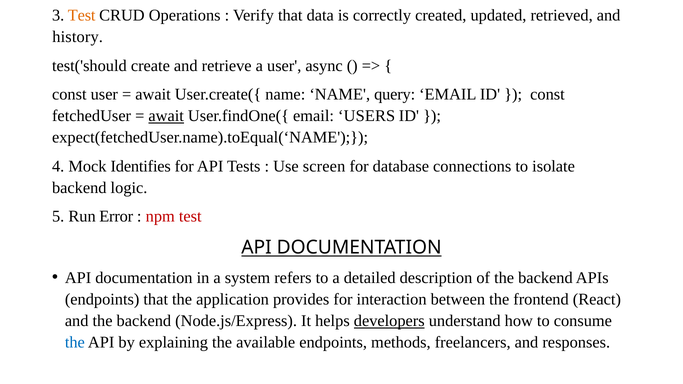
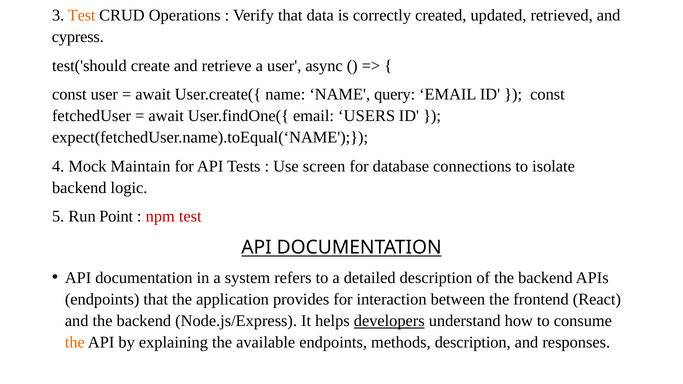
history: history -> cypress
await at (166, 116) underline: present -> none
Identifies: Identifies -> Maintain
Error: Error -> Point
the at (75, 343) colour: blue -> orange
methods freelancers: freelancers -> description
